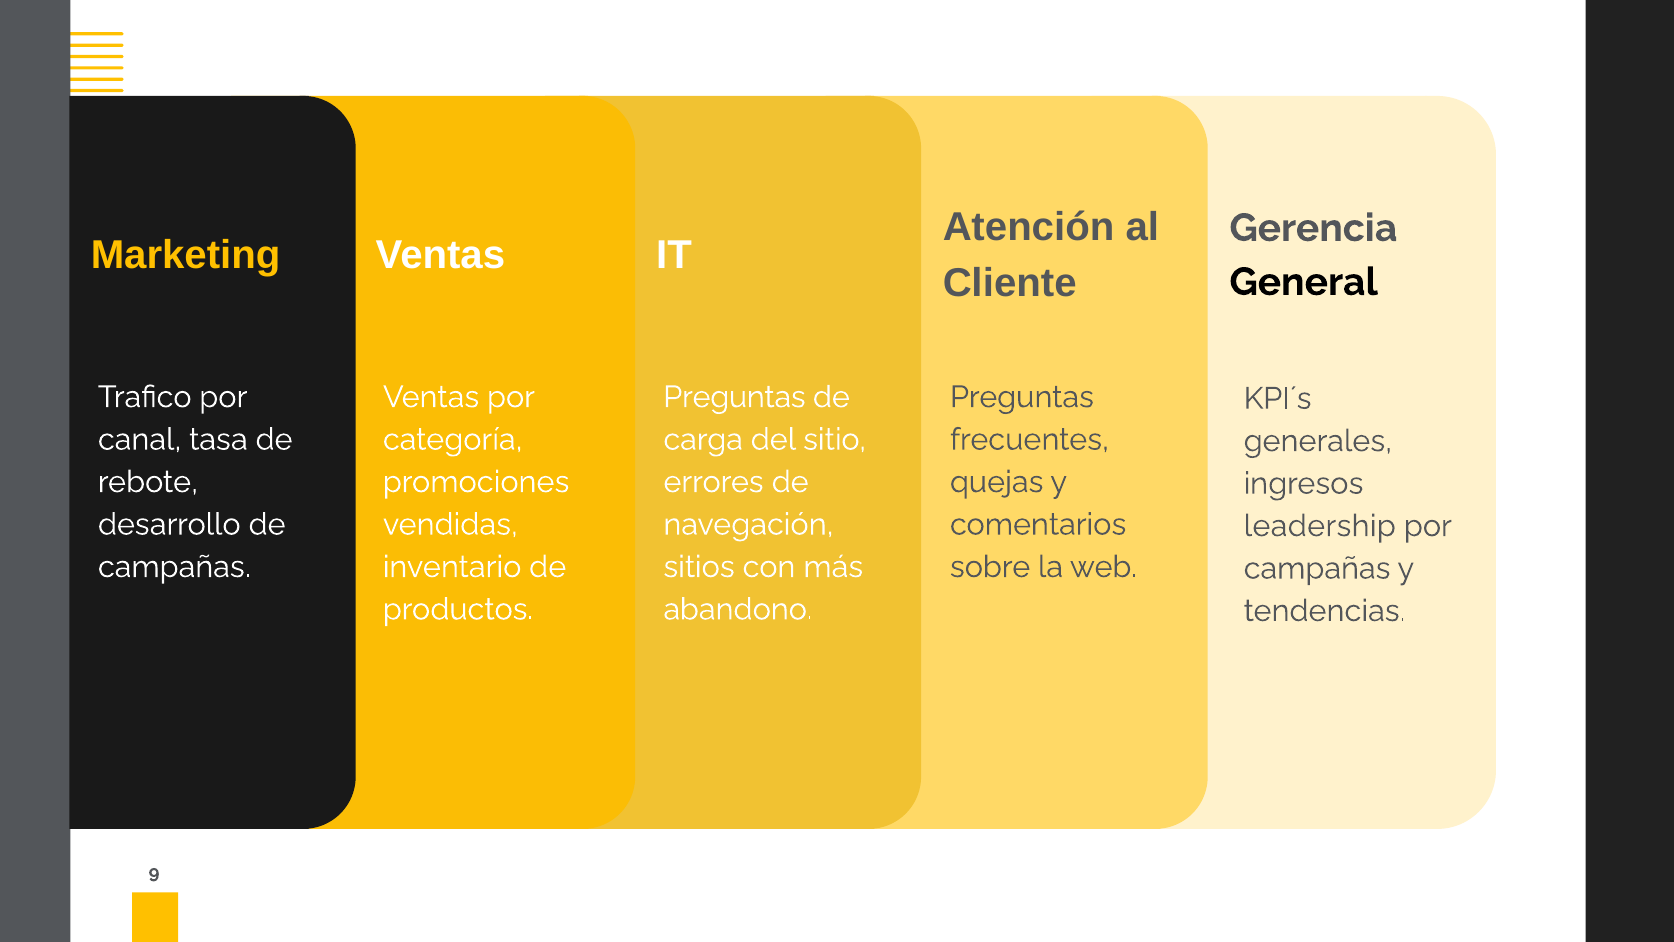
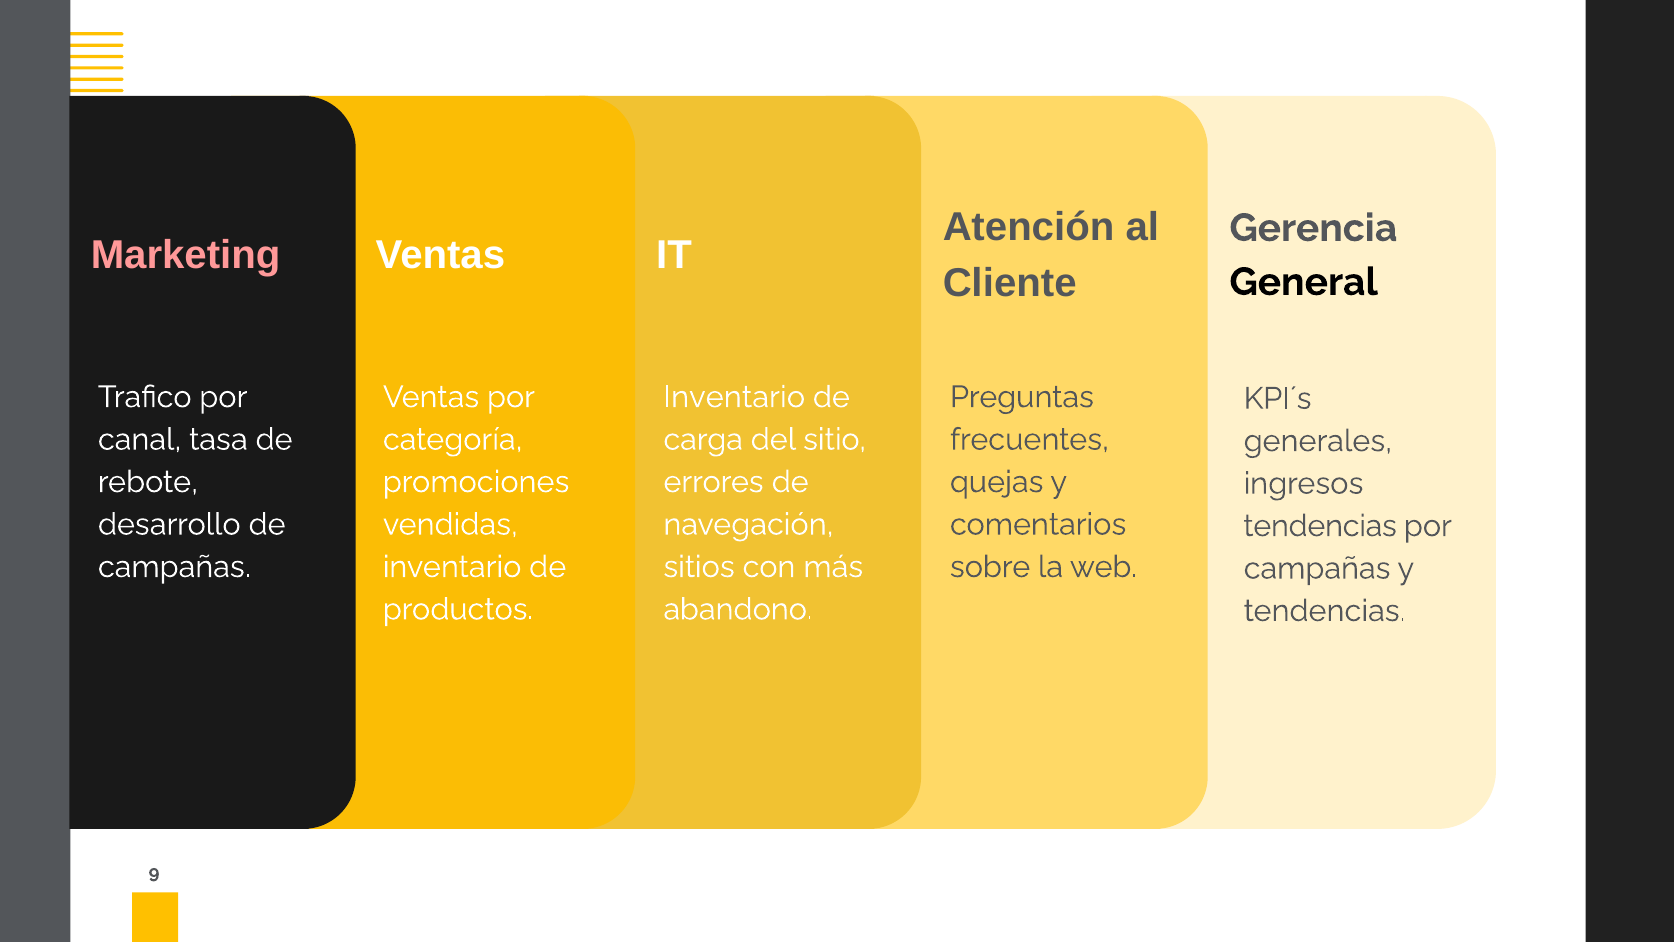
Marketing colour: yellow -> pink
Preguntas at (734, 397): Preguntas -> Inventario
leadership at (1320, 526): leadership -> tendencias
